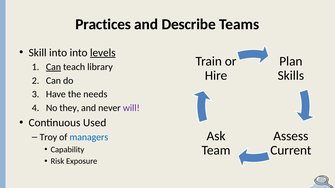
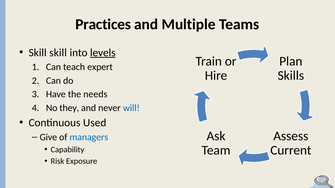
Describe: Describe -> Multiple
Skill into: into -> skill
Can at (53, 67) underline: present -> none
library: library -> expert
will colour: purple -> blue
Troy: Troy -> Give
